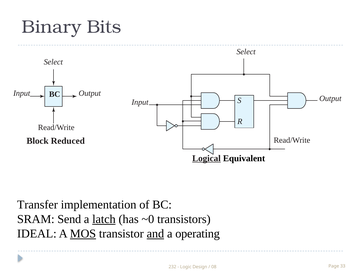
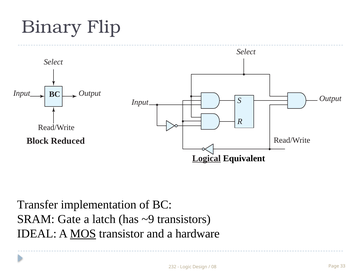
Bits: Bits -> Flip
Send: Send -> Gate
latch underline: present -> none
~0: ~0 -> ~9
and underline: present -> none
operating: operating -> hardware
